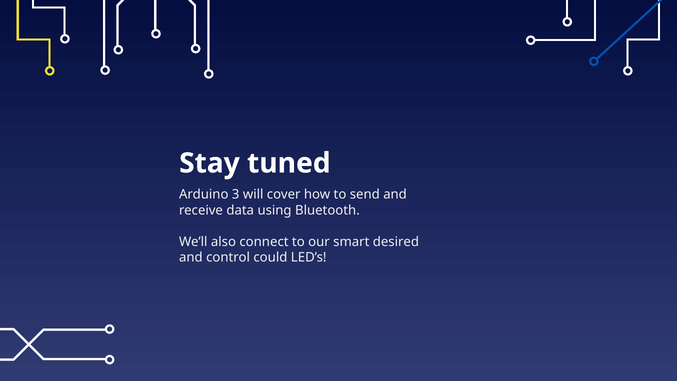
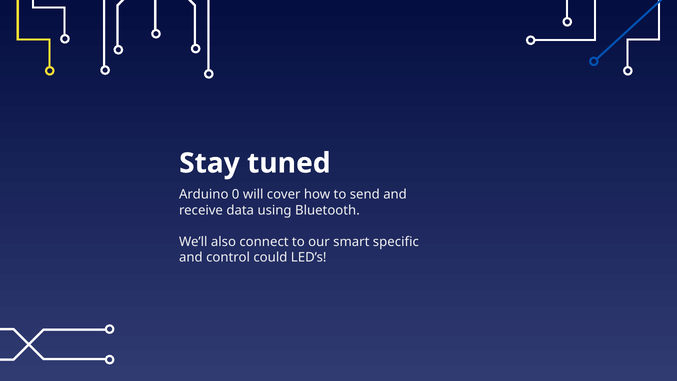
3: 3 -> 0
desired: desired -> specific
